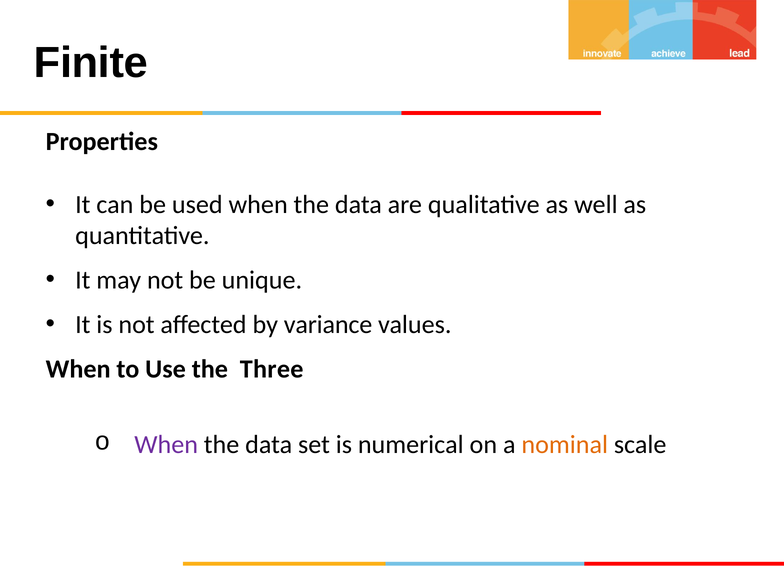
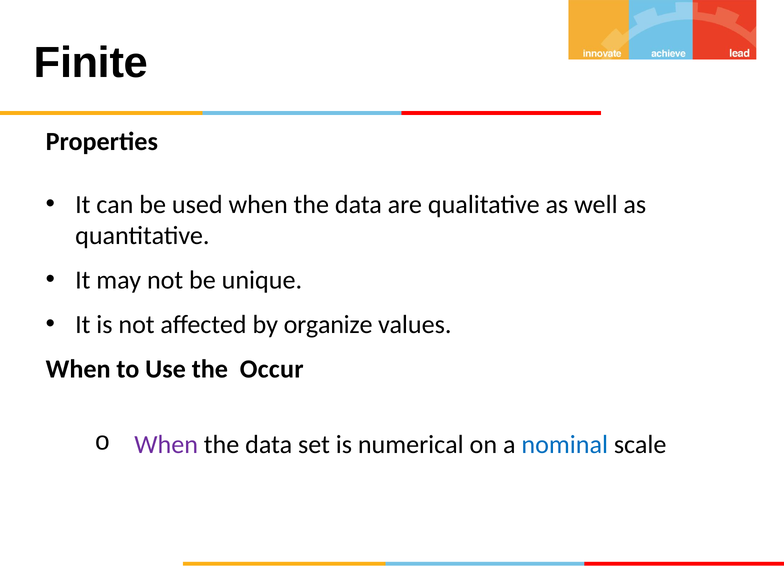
variance: variance -> organize
Three: Three -> Occur
nominal colour: orange -> blue
